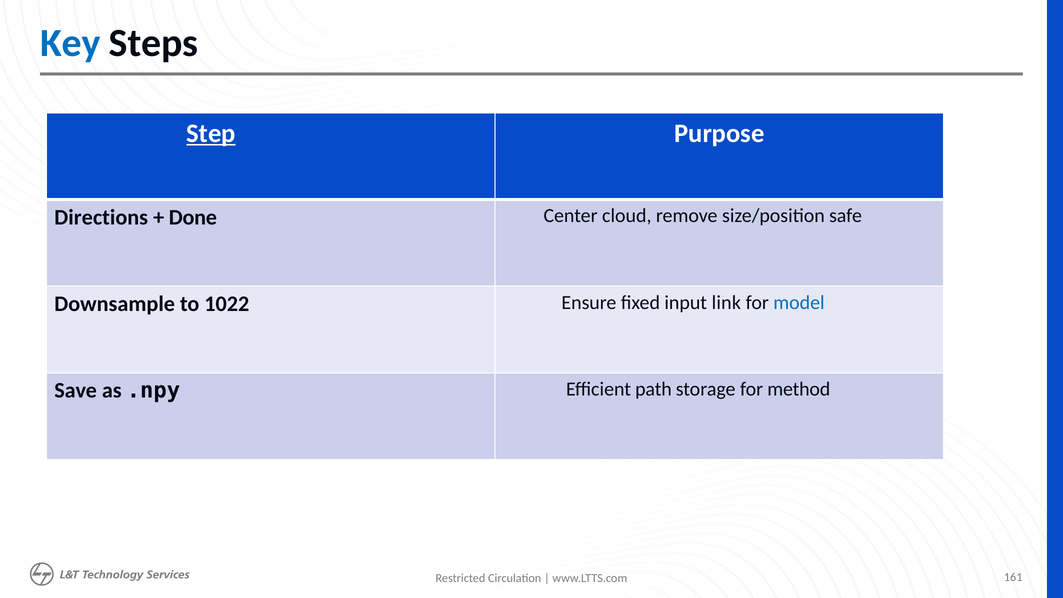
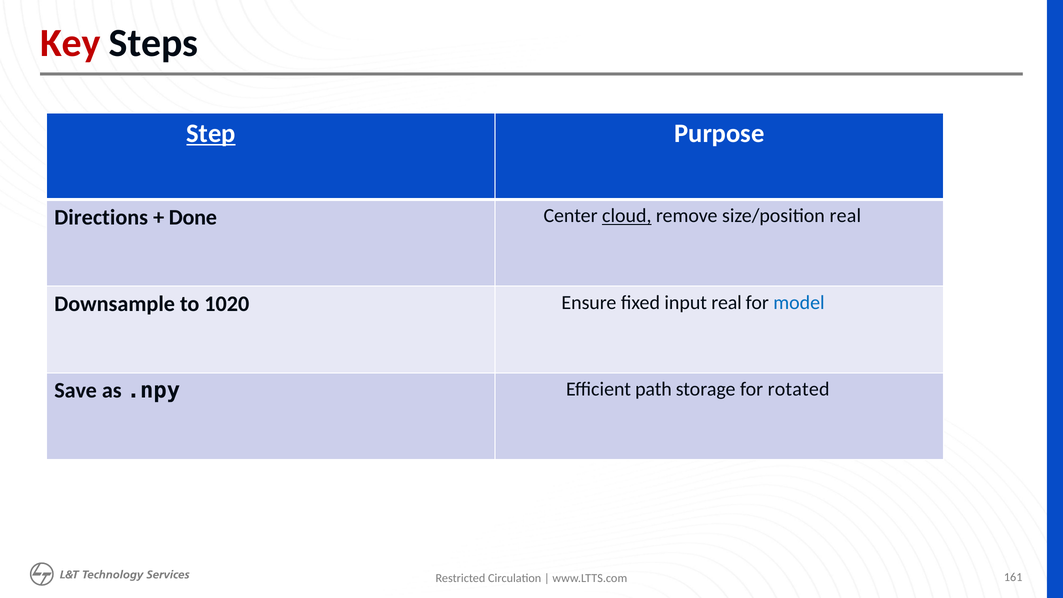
Key colour: blue -> red
cloud underline: none -> present
size/position safe: safe -> real
1022: 1022 -> 1020
input link: link -> real
method: method -> rotated
